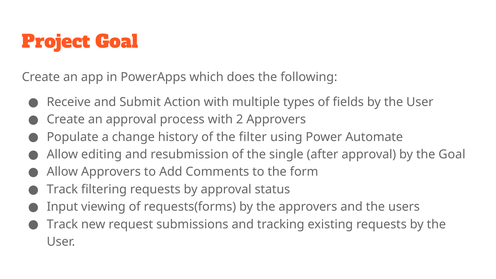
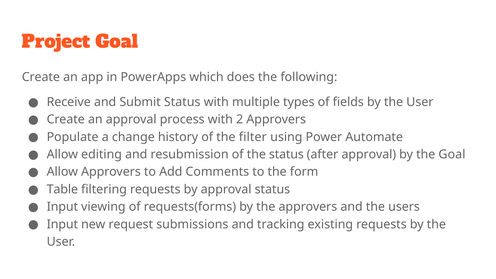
Submit Action: Action -> Status
the single: single -> status
Track at (62, 189): Track -> Table
Track at (62, 224): Track -> Input
